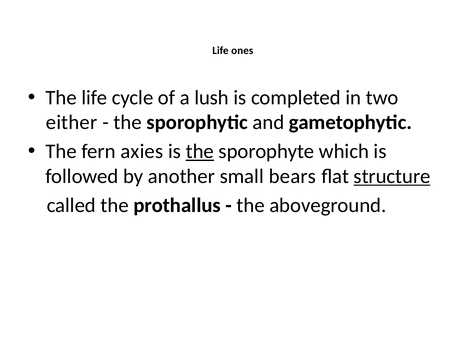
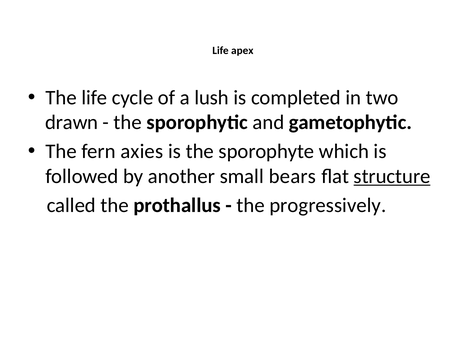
ones: ones -> apex
either: either -> drawn
the at (200, 152) underline: present -> none
aboveground: aboveground -> progressively
